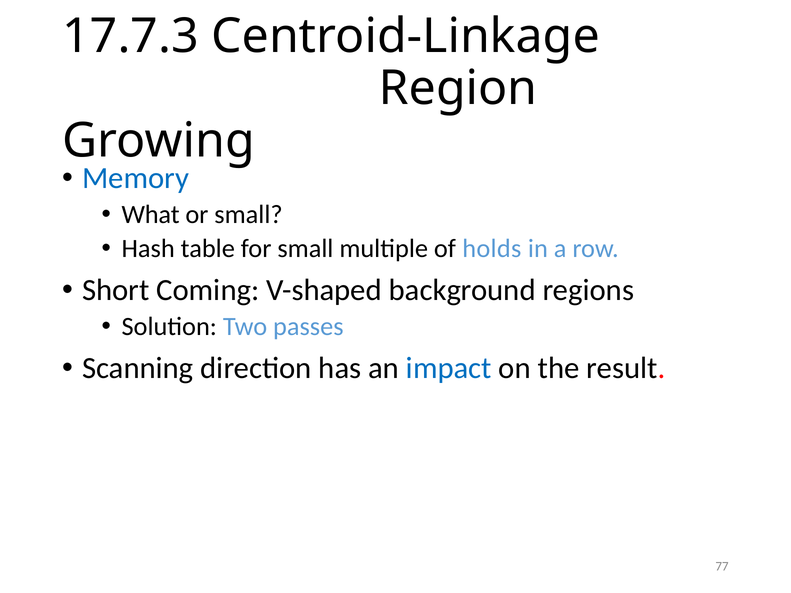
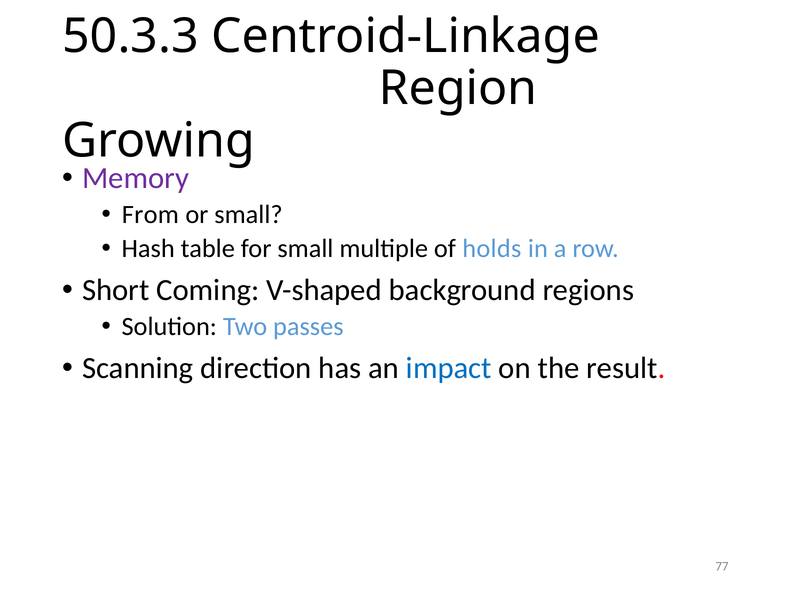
17.7.3: 17.7.3 -> 50.3.3
Memory colour: blue -> purple
What: What -> From
